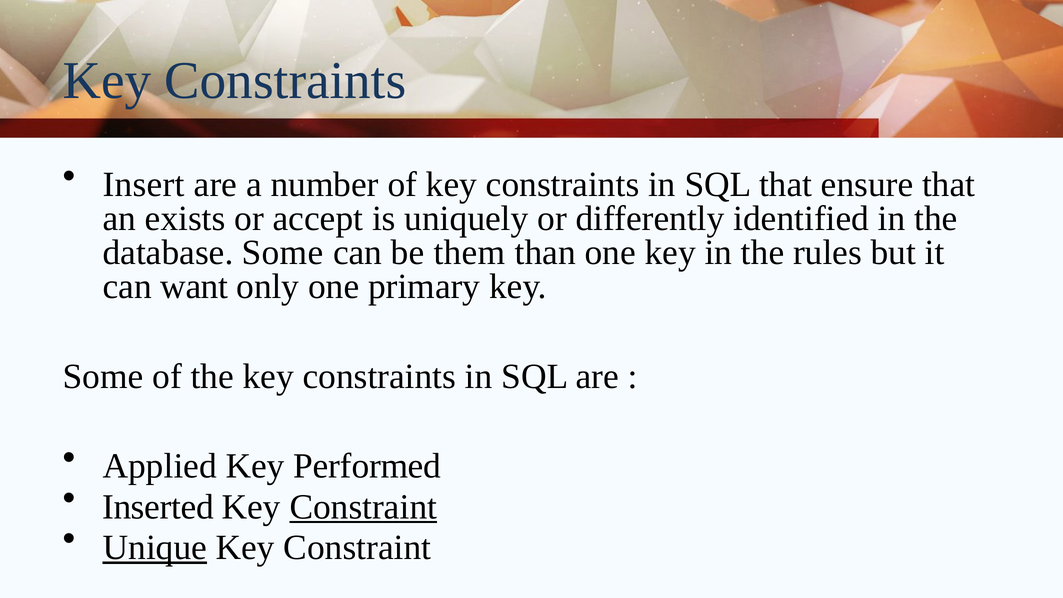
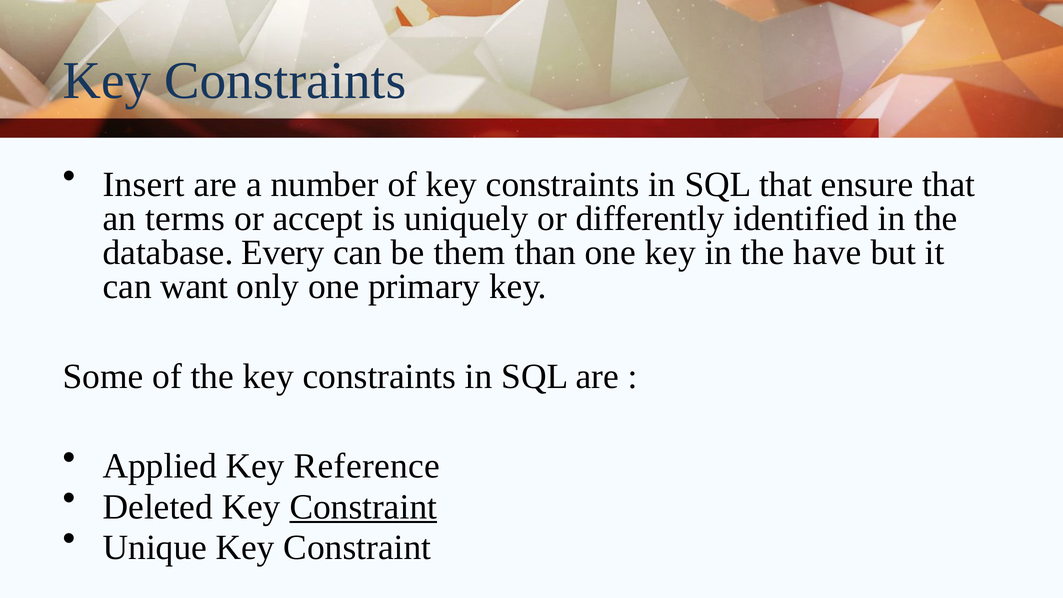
exists: exists -> terms
database Some: Some -> Every
rules: rules -> have
Performed: Performed -> Reference
Inserted: Inserted -> Deleted
Unique underline: present -> none
